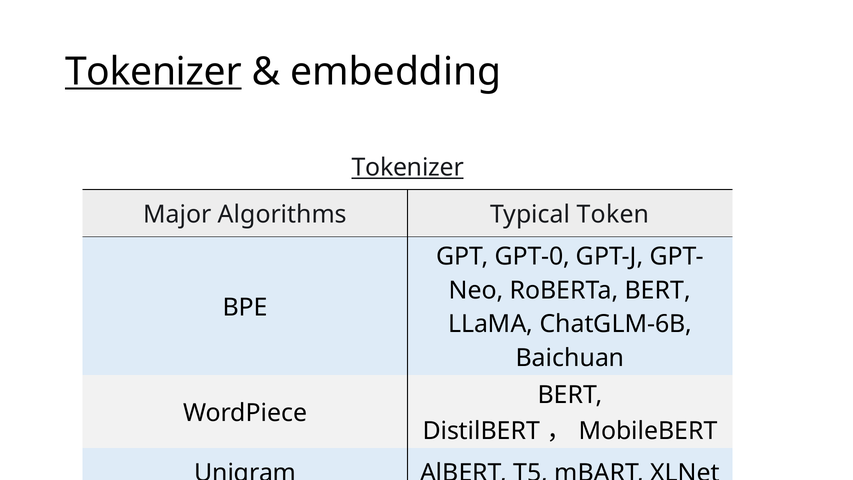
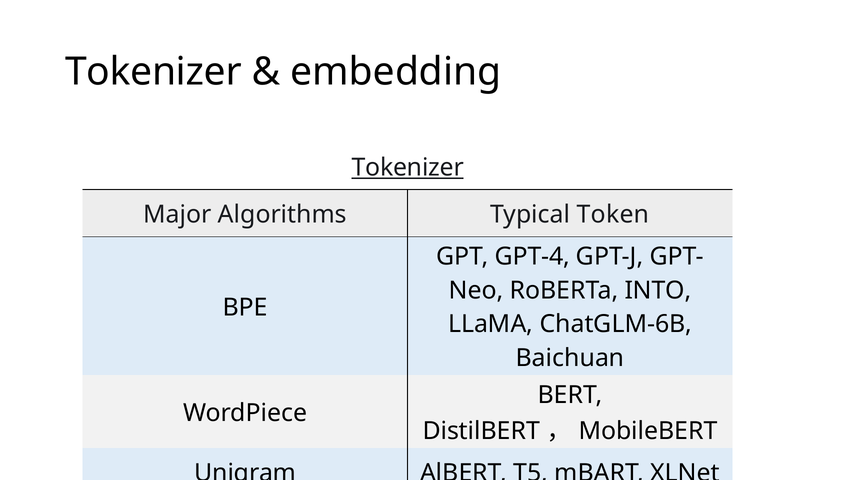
Tokenizer at (153, 72) underline: present -> none
GPT-0: GPT-0 -> GPT-4
RoBERTa BERT: BERT -> INTO
